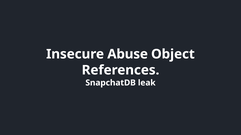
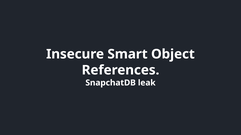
Abuse: Abuse -> Smart
